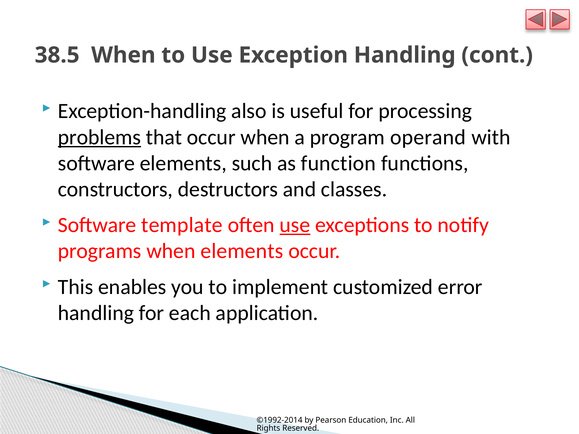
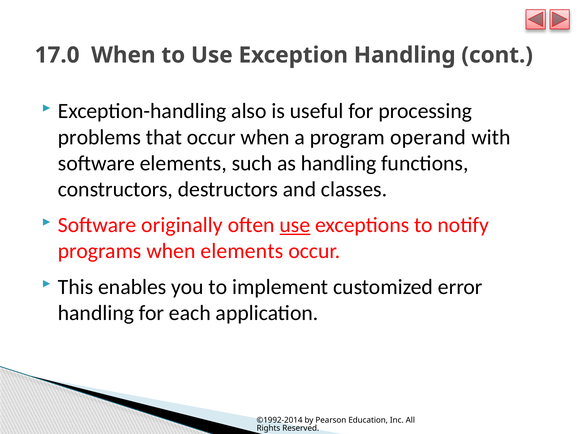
38.5: 38.5 -> 17.0
problems underline: present -> none
as function: function -> handling
template: template -> originally
